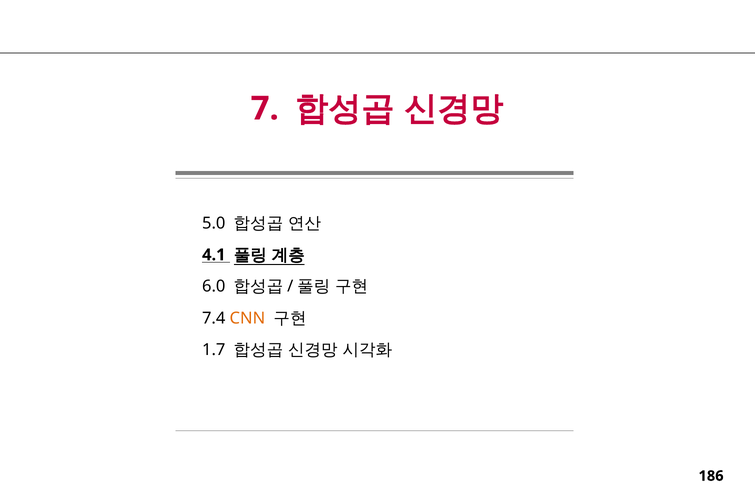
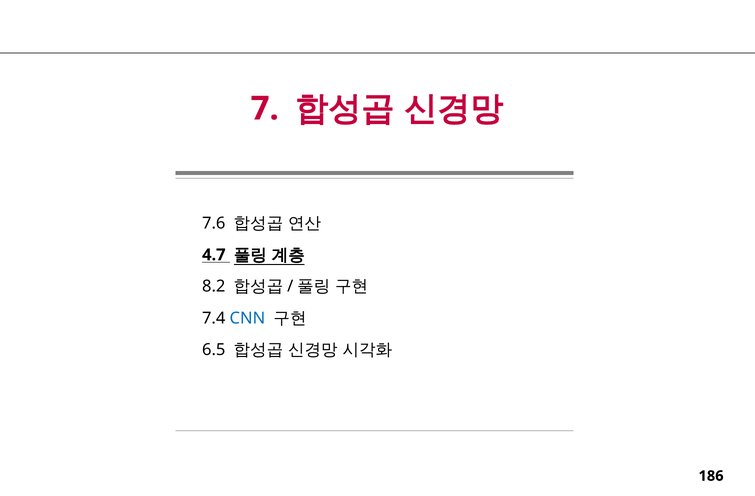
5.0: 5.0 -> 7.6
4.1: 4.1 -> 4.7
6.0: 6.0 -> 8.2
CNN colour: orange -> blue
1.7: 1.7 -> 6.5
